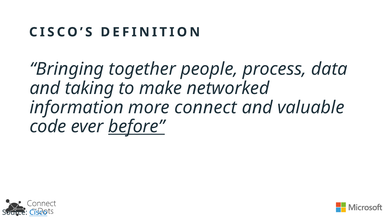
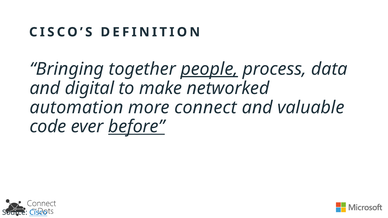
people underline: none -> present
taking: taking -> digital
information: information -> automation
